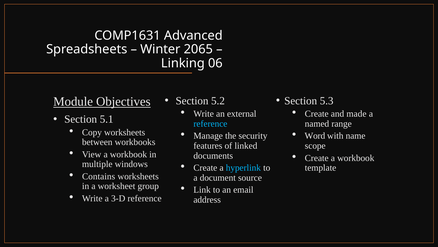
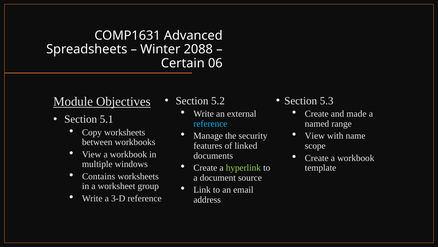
2065: 2065 -> 2088
Linking: Linking -> Certain
Word at (315, 136): Word -> View
hyperlink colour: light blue -> light green
